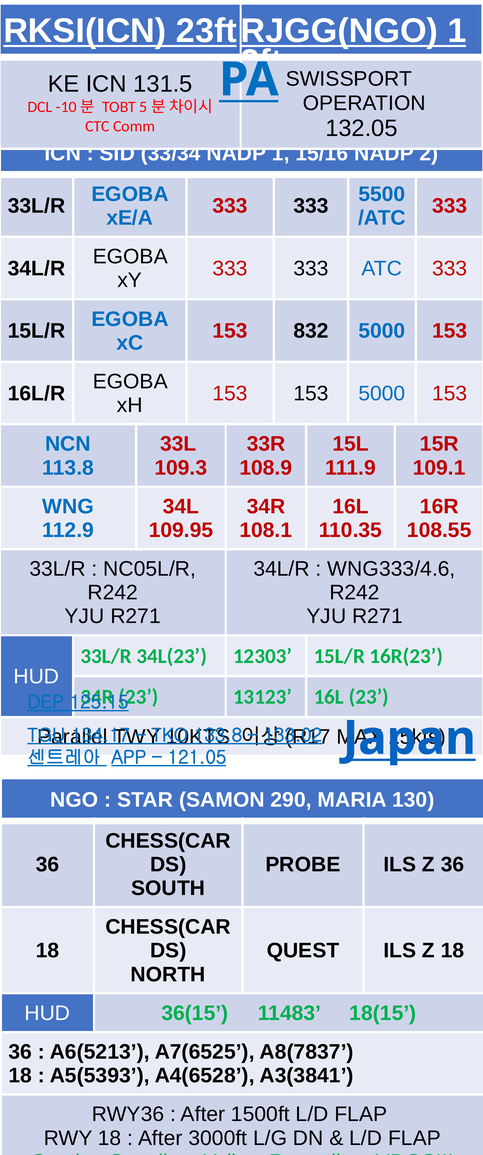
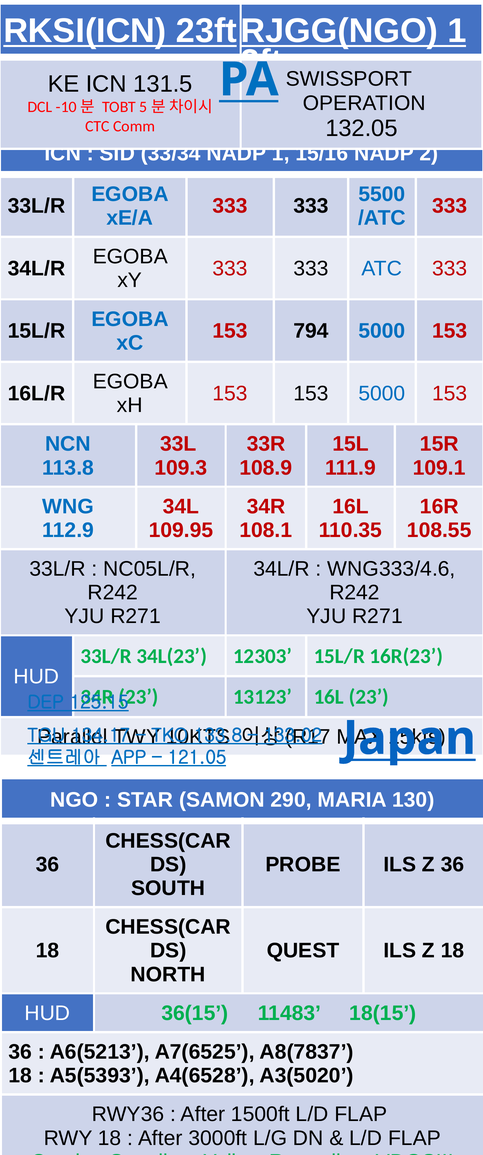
832: 832 -> 794
A3(3841: A3(3841 -> A3(5020
